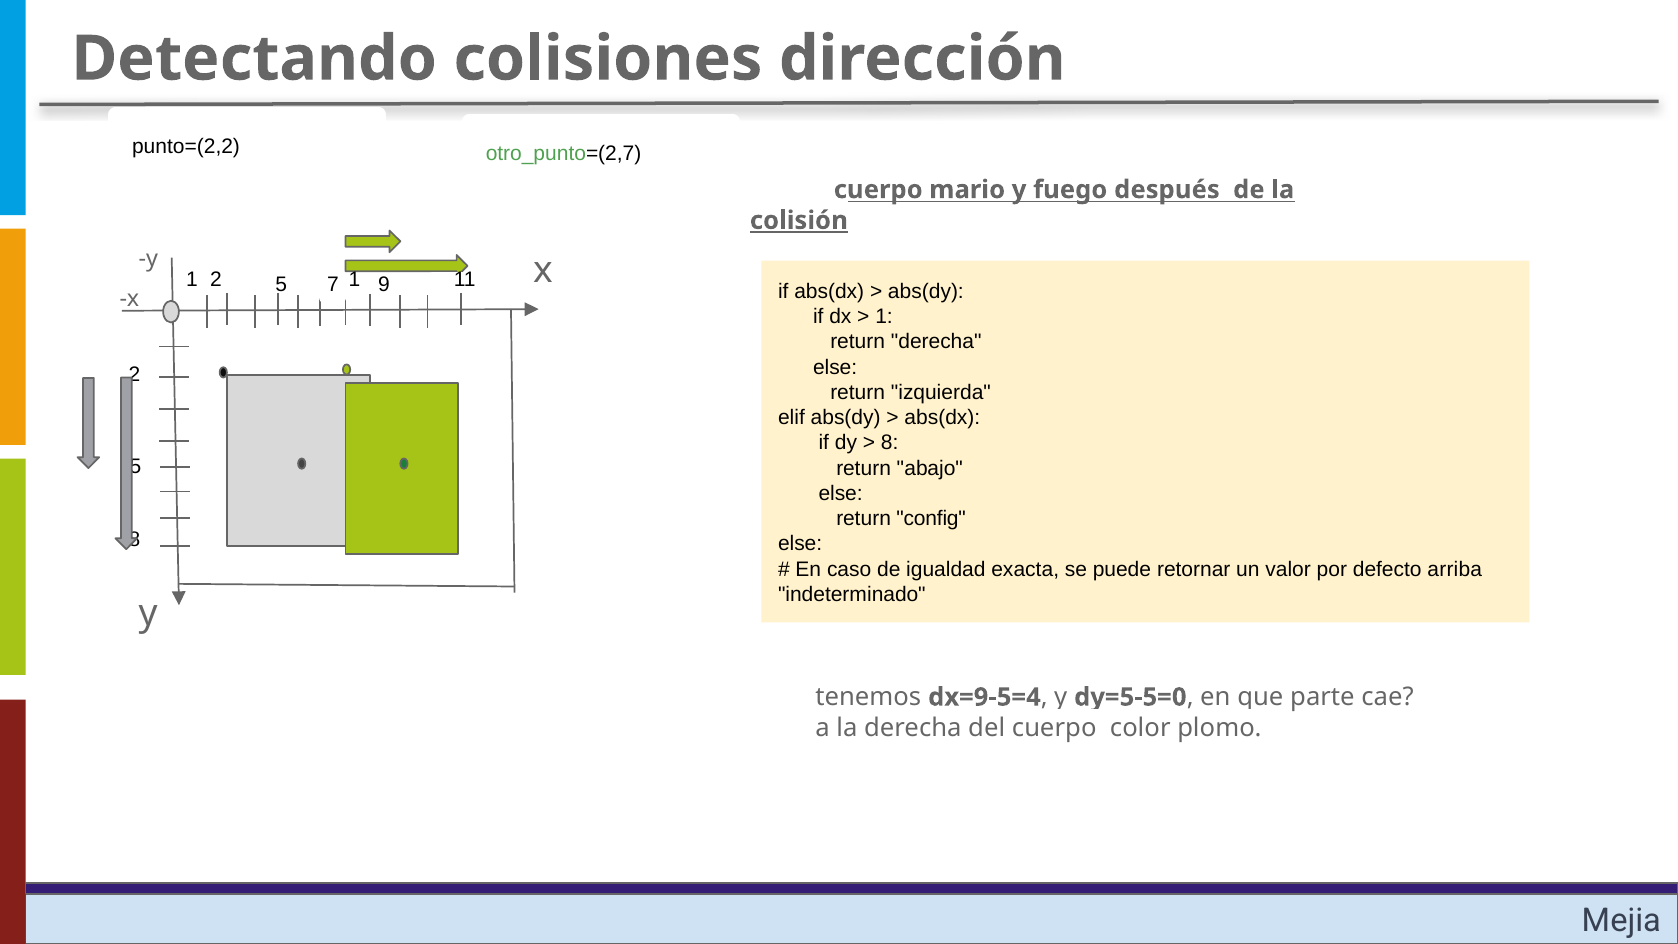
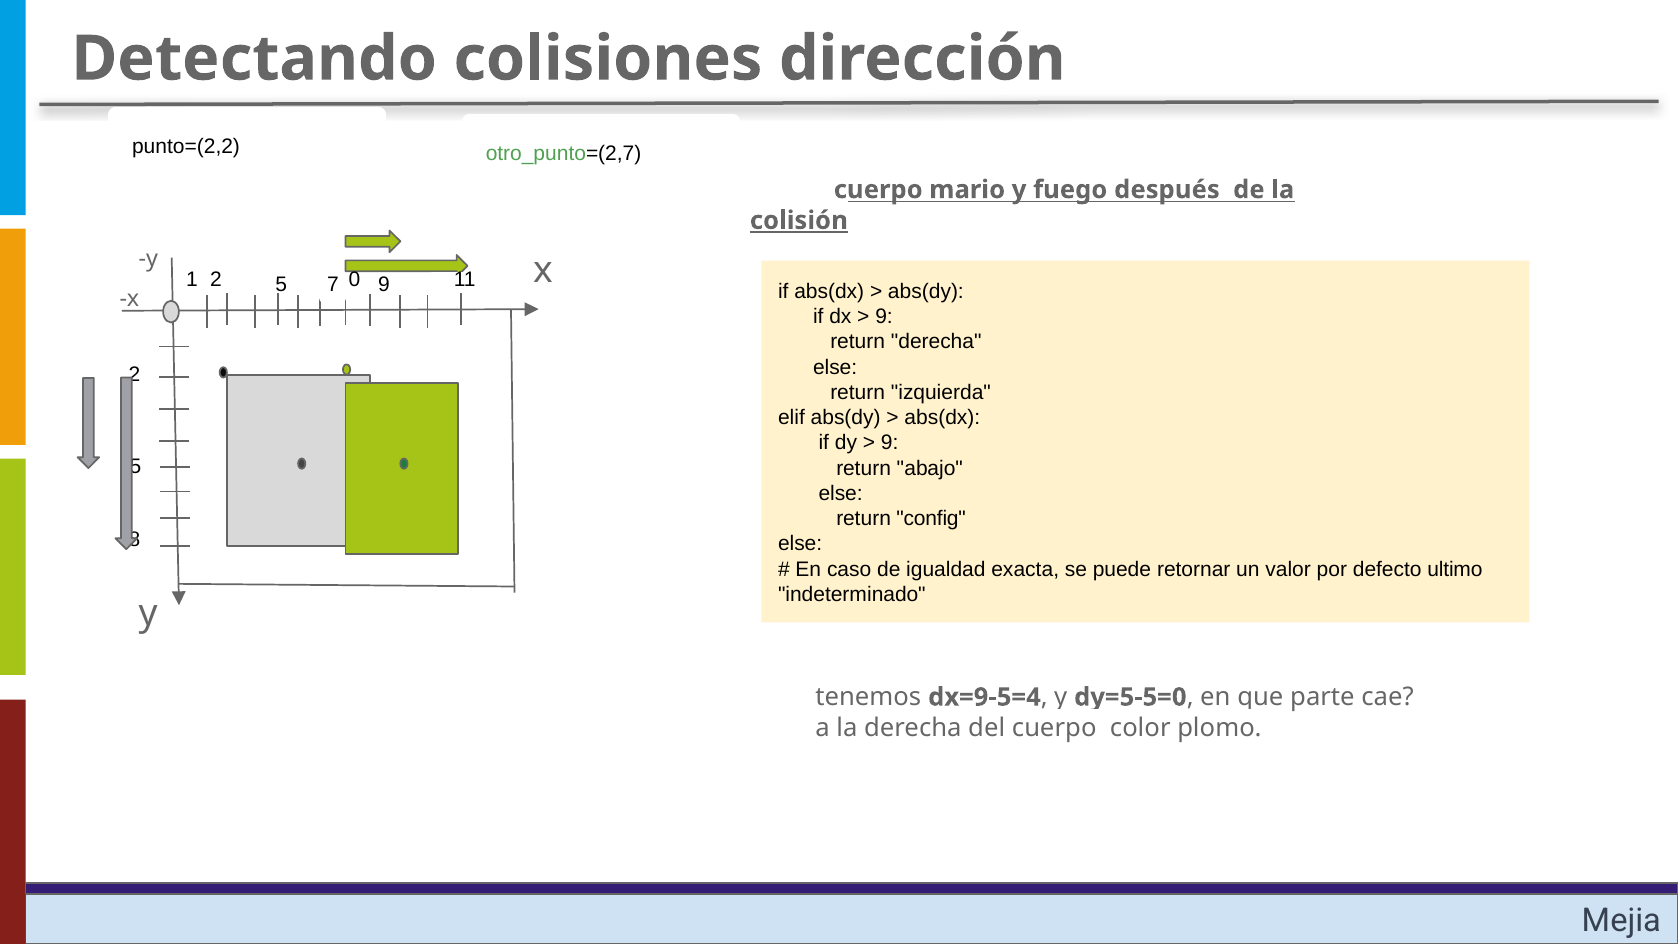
1 1: 1 -> 0
1 at (884, 317): 1 -> 9
8 at (890, 443): 8 -> 9
arriba: arriba -> ultimo
